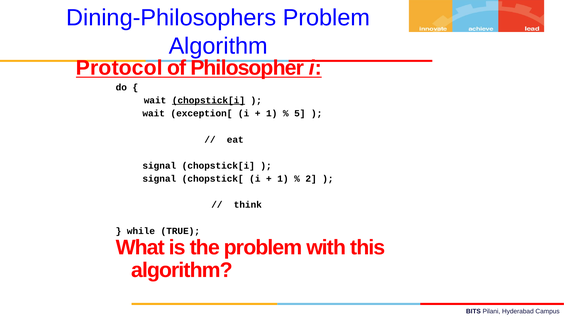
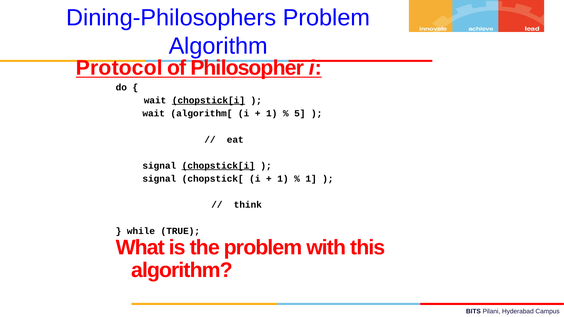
exception[: exception[ -> algorithm[
chopstick[i at (218, 166) underline: none -> present
2 at (311, 179): 2 -> 1
